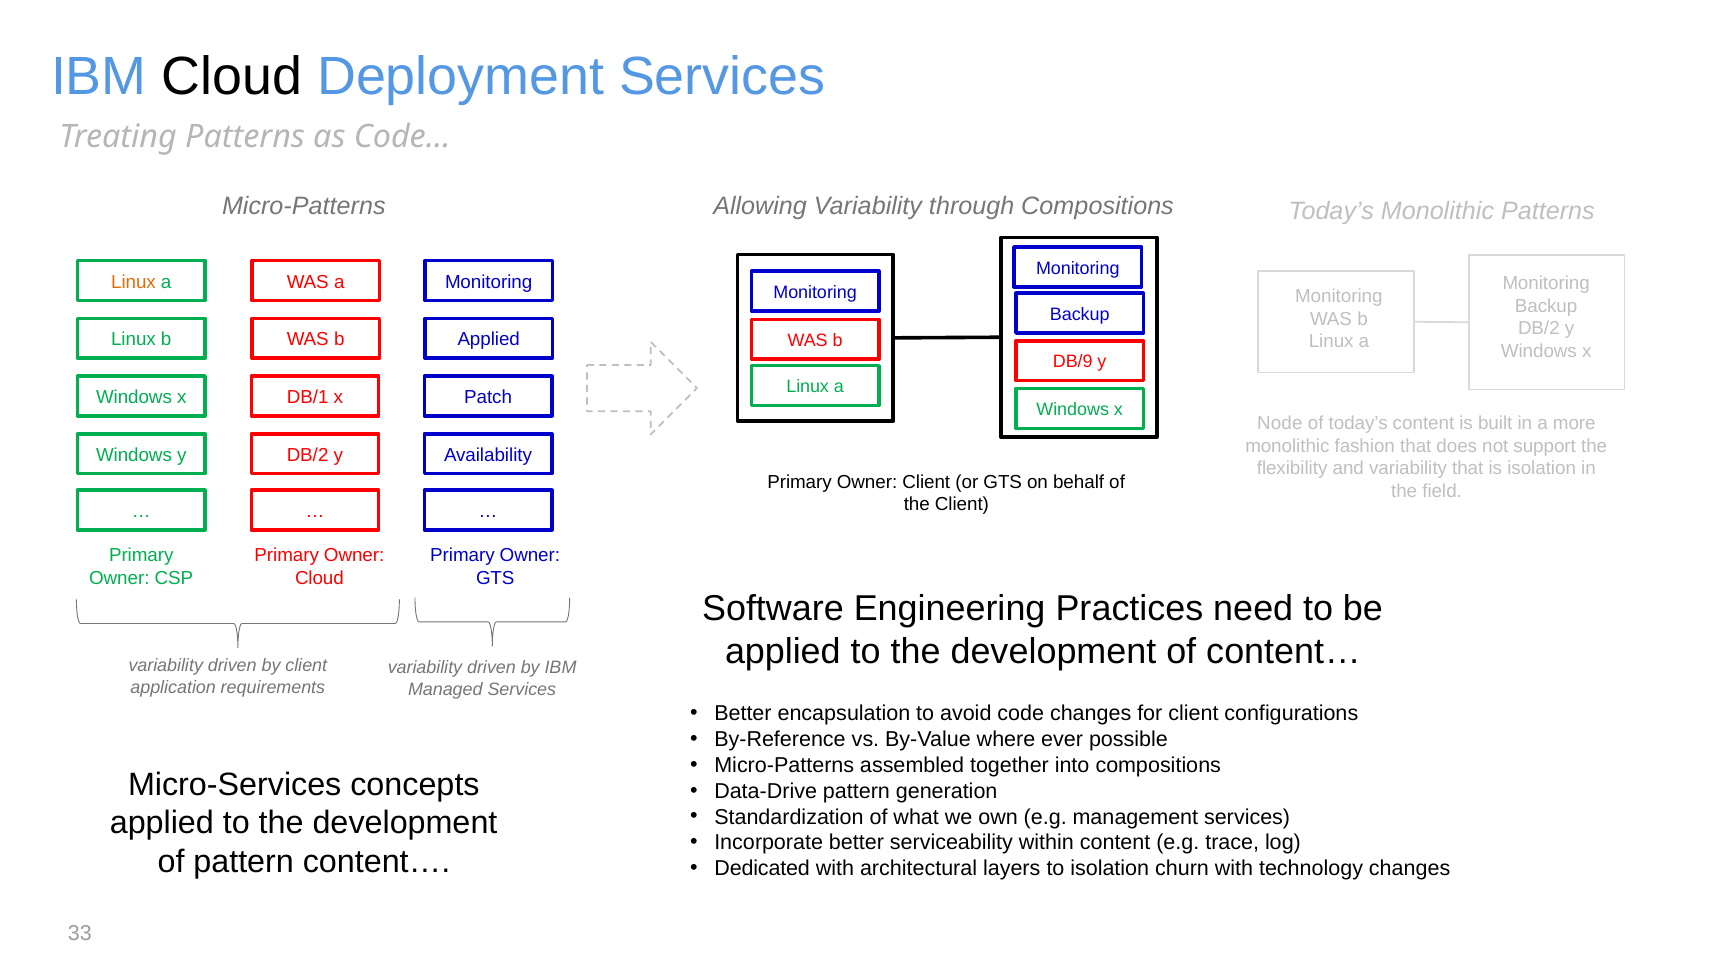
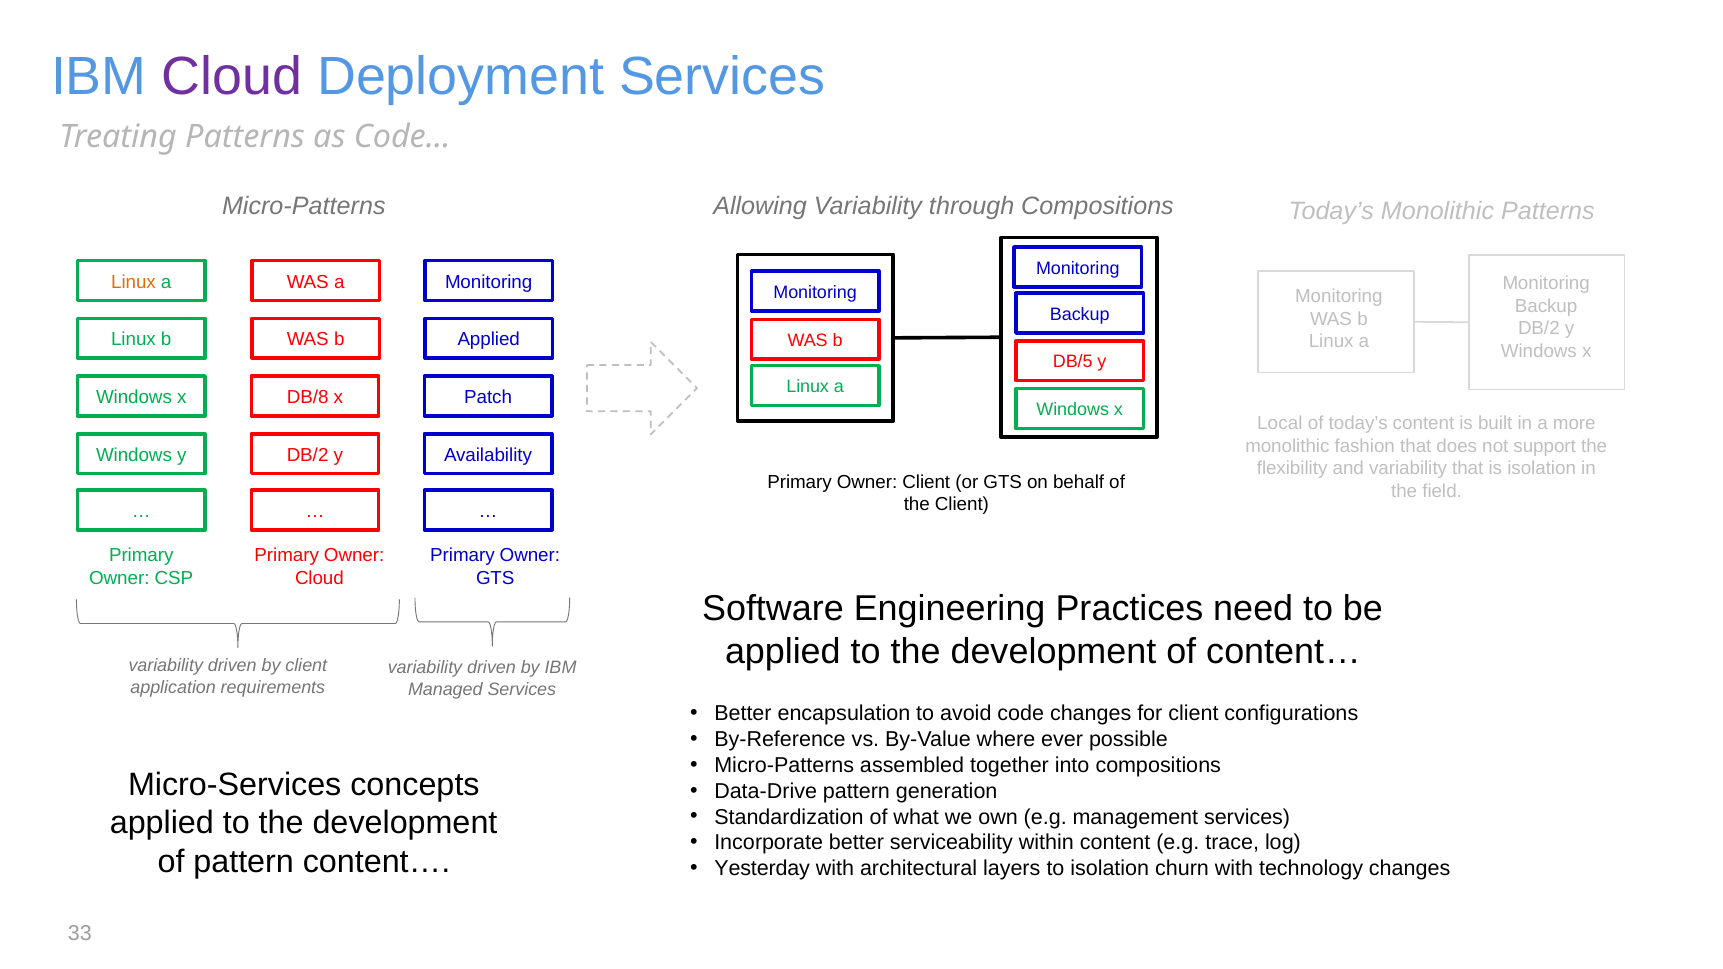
Cloud at (232, 77) colour: black -> purple
DB/9: DB/9 -> DB/5
DB/1: DB/1 -> DB/8
Node: Node -> Local
Dedicated: Dedicated -> Yesterday
